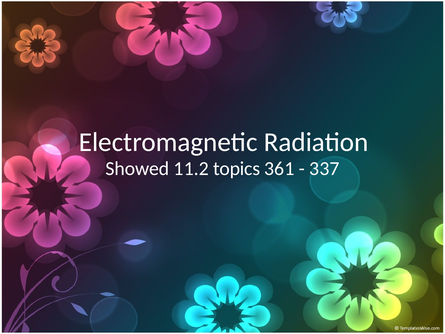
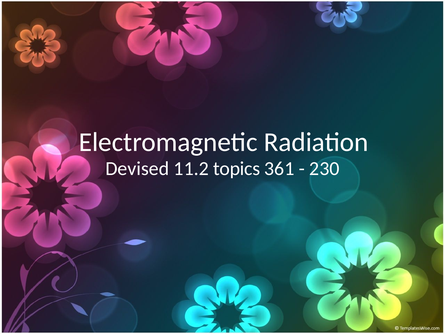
Showed: Showed -> Devised
337: 337 -> 230
